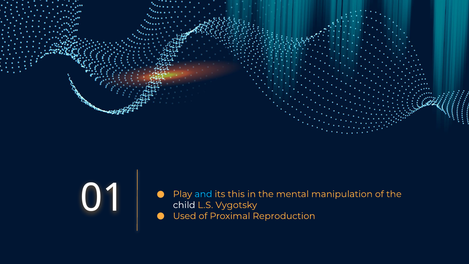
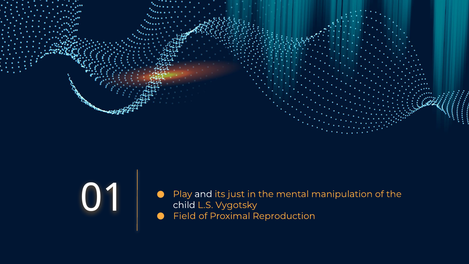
and colour: light blue -> white
this: this -> just
Used: Used -> Field
